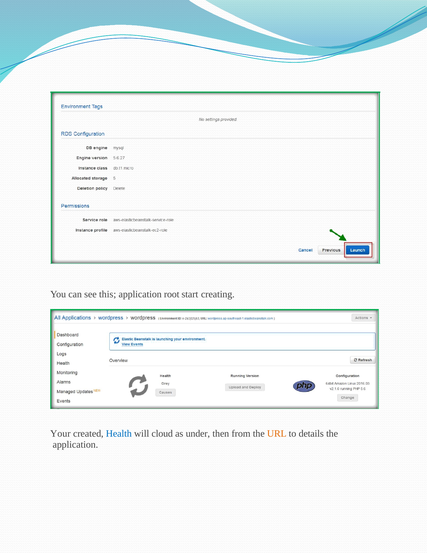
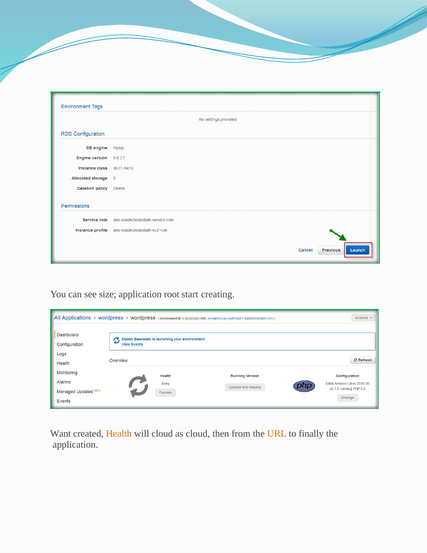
this: this -> size
Your: Your -> Want
Health colour: blue -> orange
as under: under -> cloud
details: details -> finally
